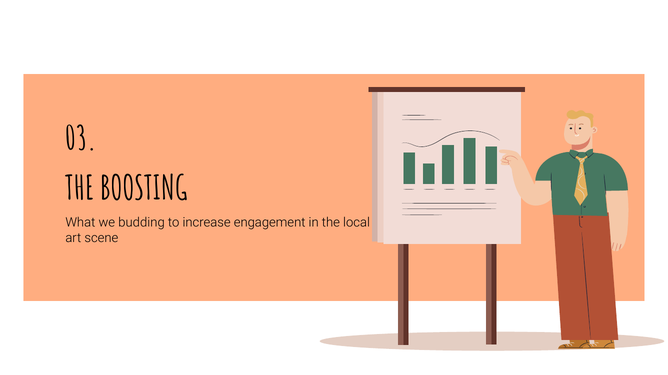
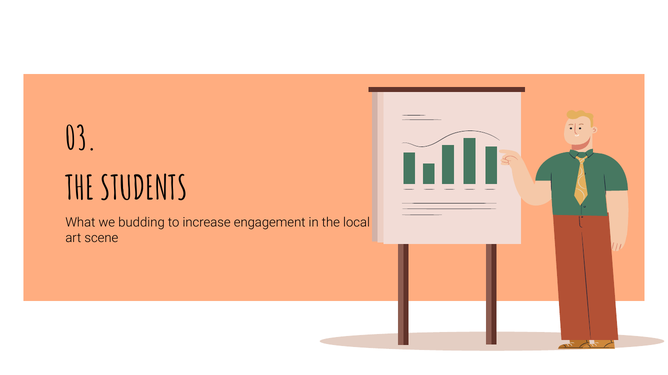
BOOSTING: BOOSTING -> STUDENTS
